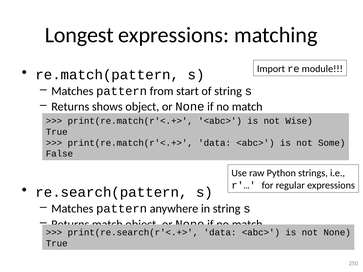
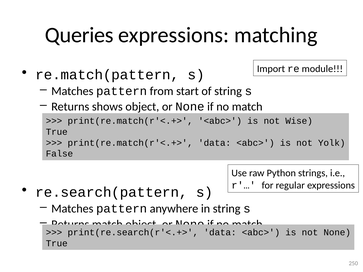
Longest: Longest -> Queries
Some: Some -> Yolk
